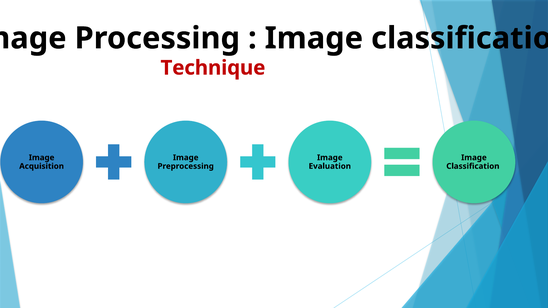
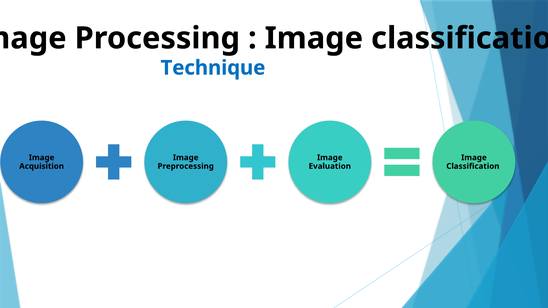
Technique colour: red -> blue
